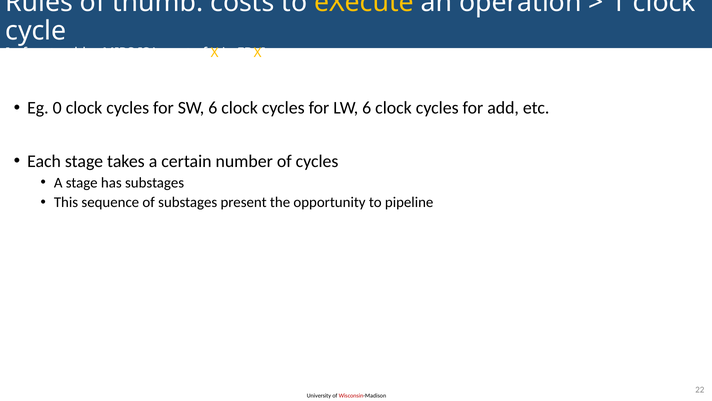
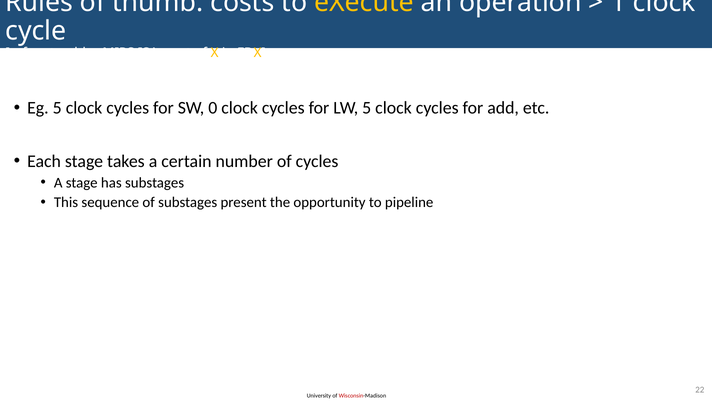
Eg 0: 0 -> 5
SW 6: 6 -> 0
LW 6: 6 -> 5
